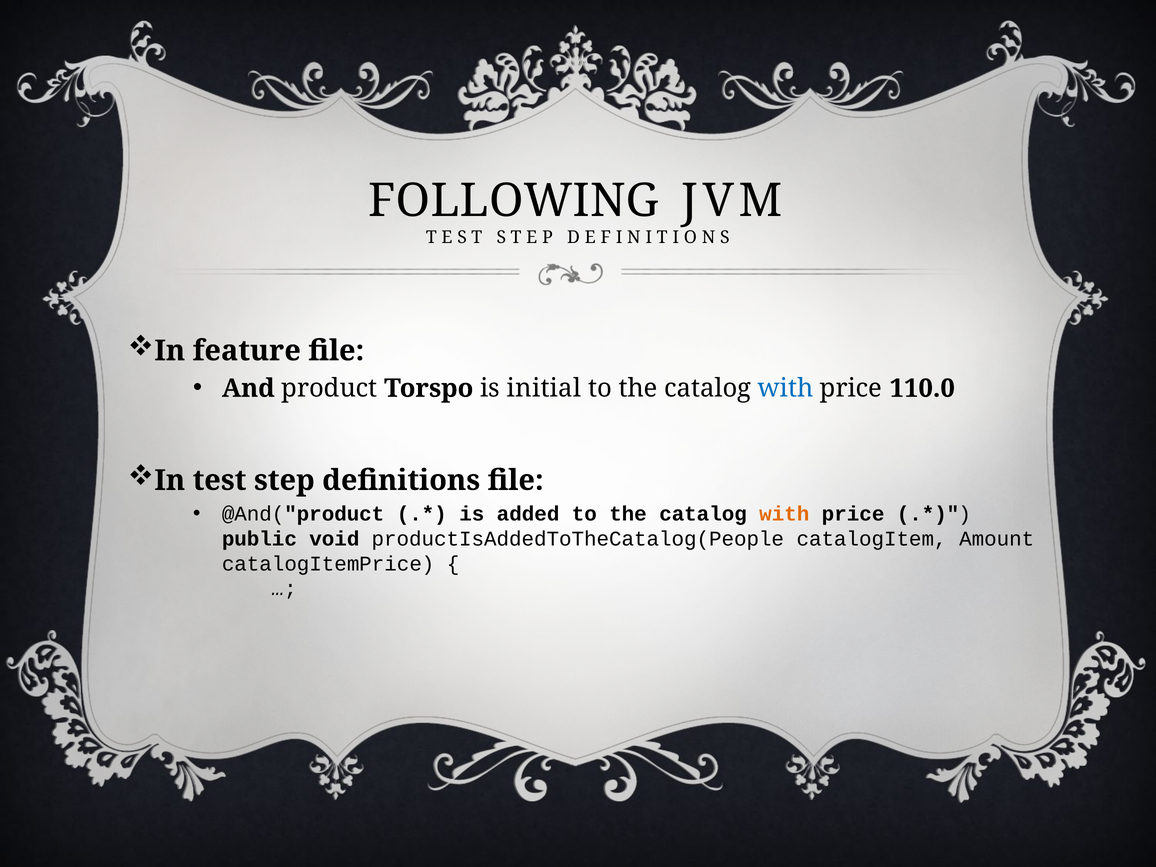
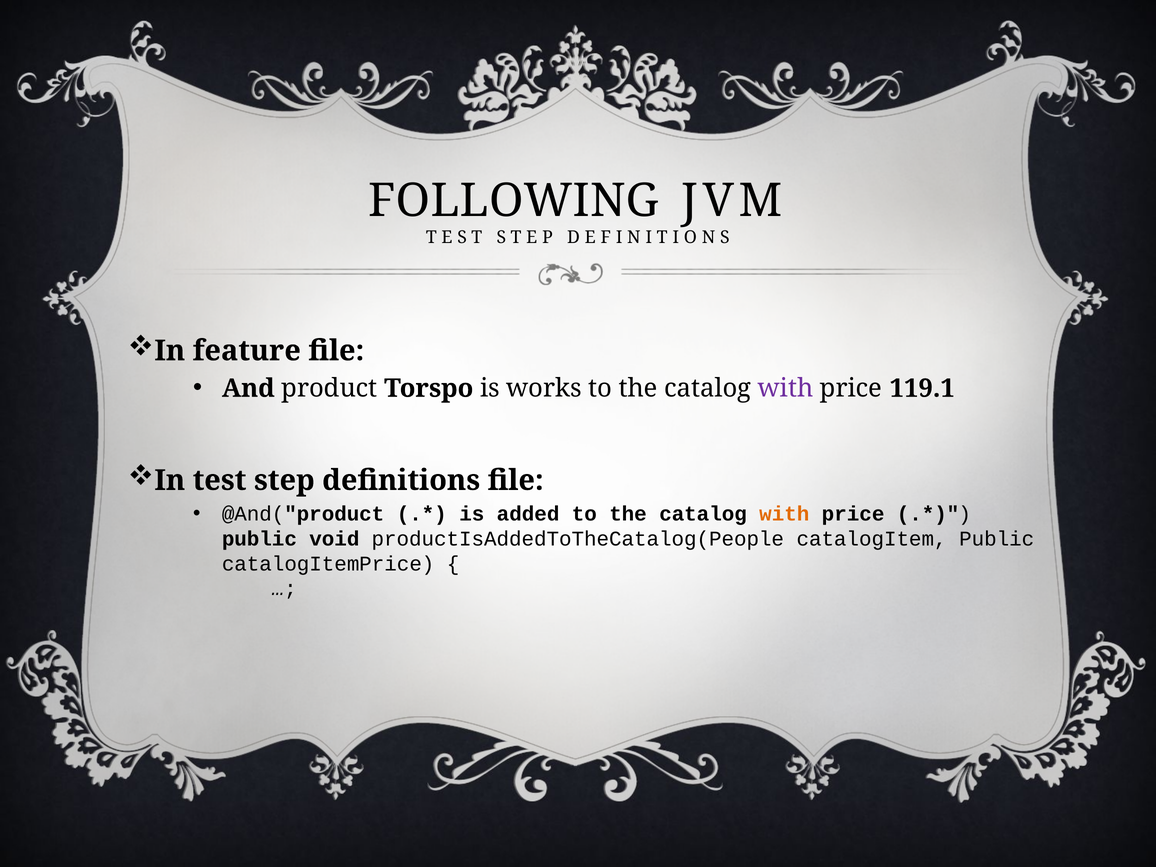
initial: initial -> works
with at (786, 388) colour: blue -> purple
110.0: 110.0 -> 119.1
catalogItem Amount: Amount -> Public
